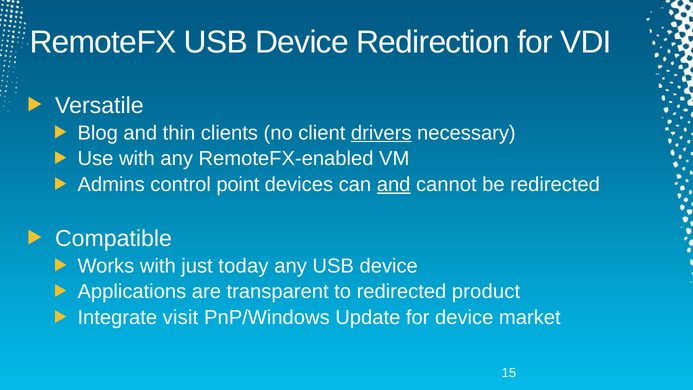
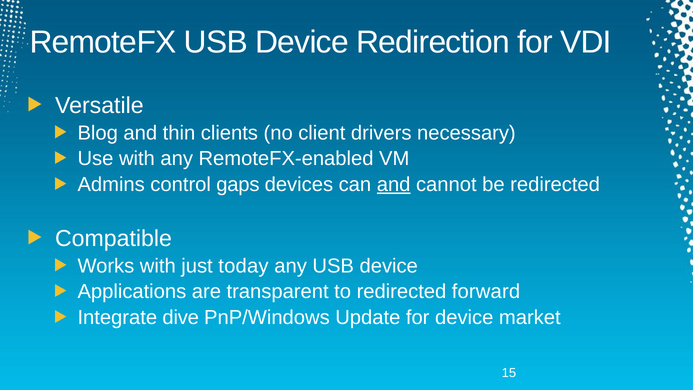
drivers underline: present -> none
point: point -> gaps
product: product -> forward
visit: visit -> dive
